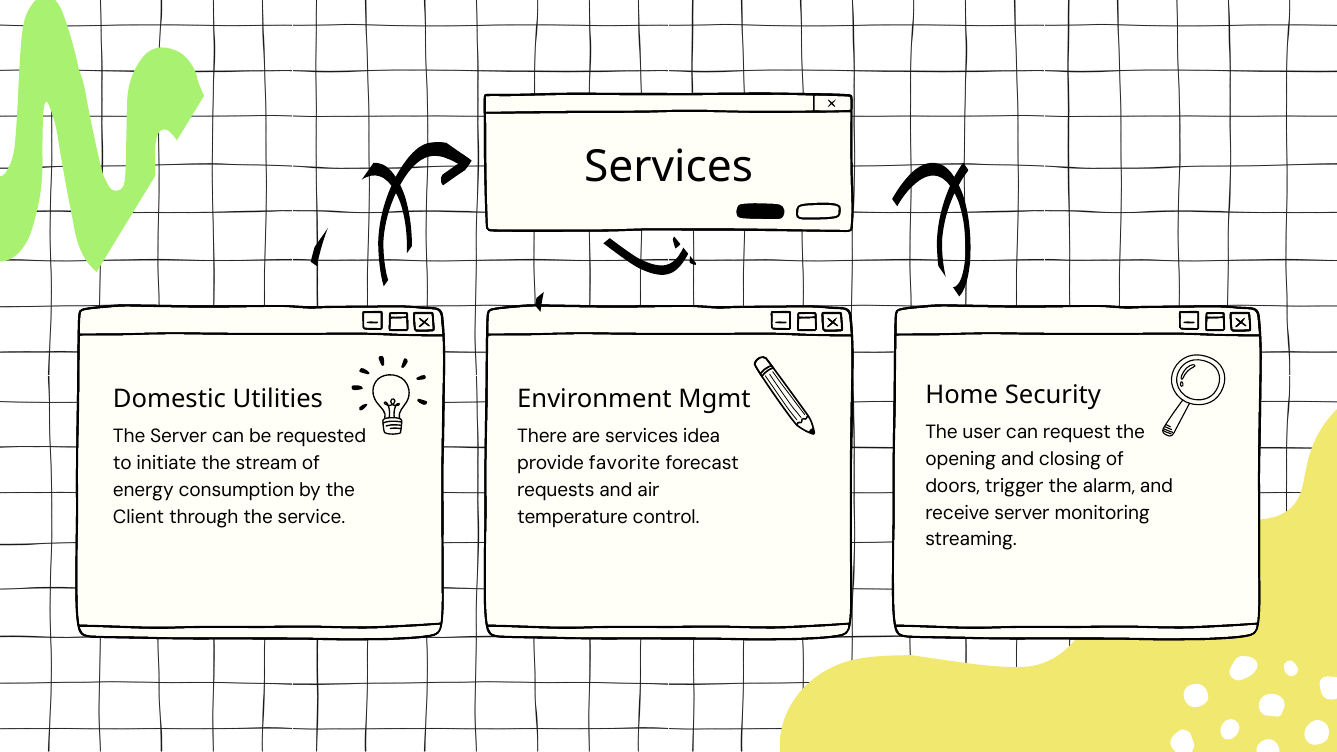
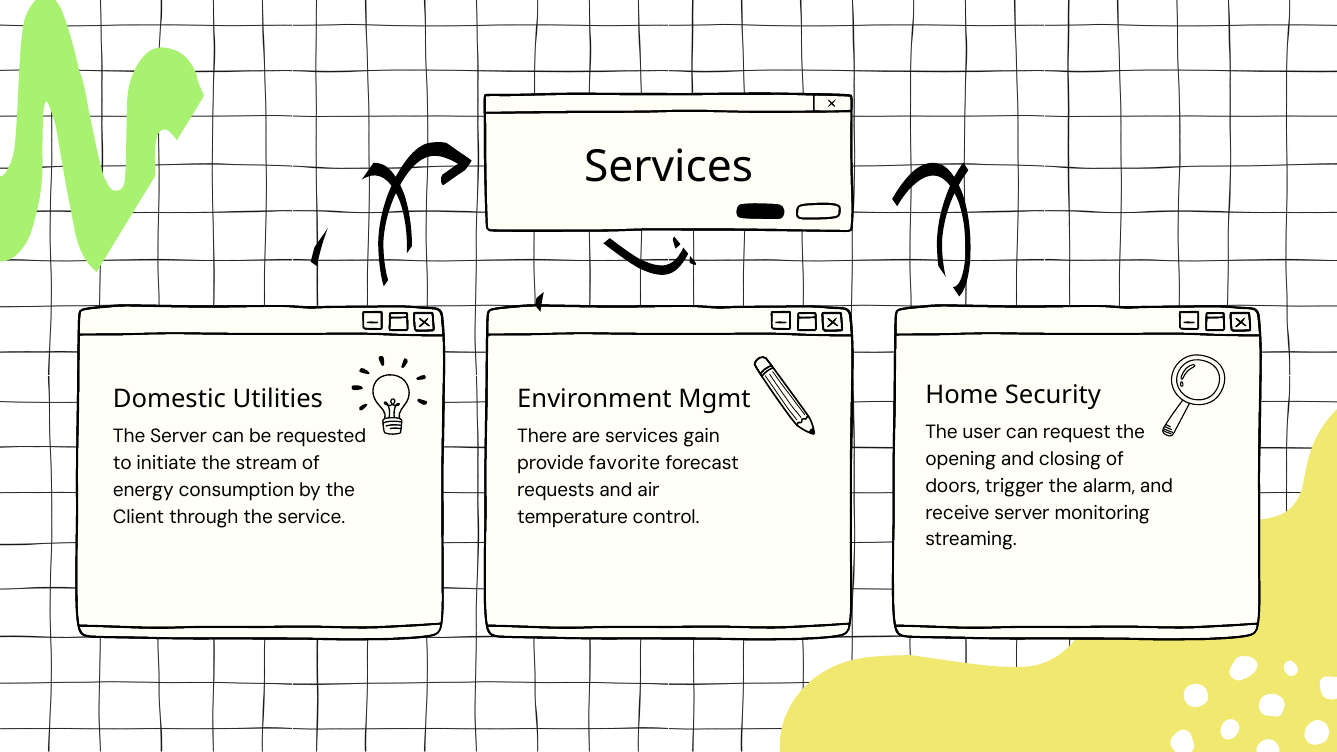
idea: idea -> gain
